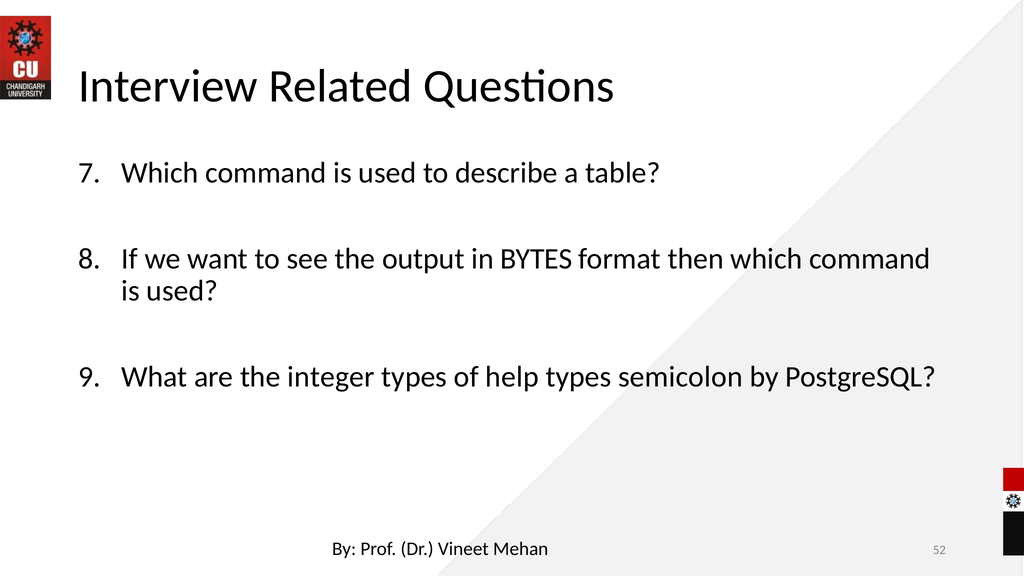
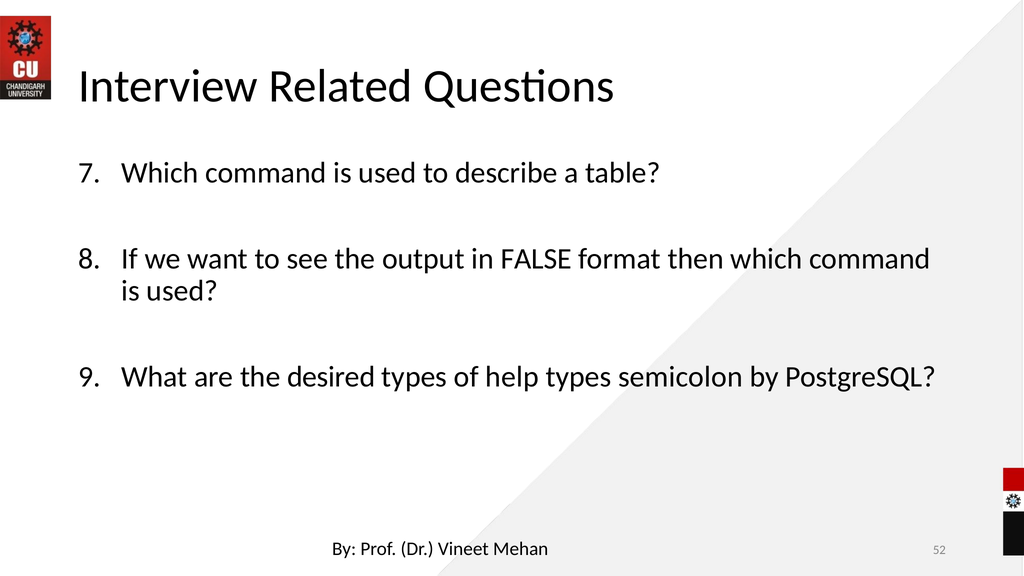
BYTES: BYTES -> FALSE
integer: integer -> desired
